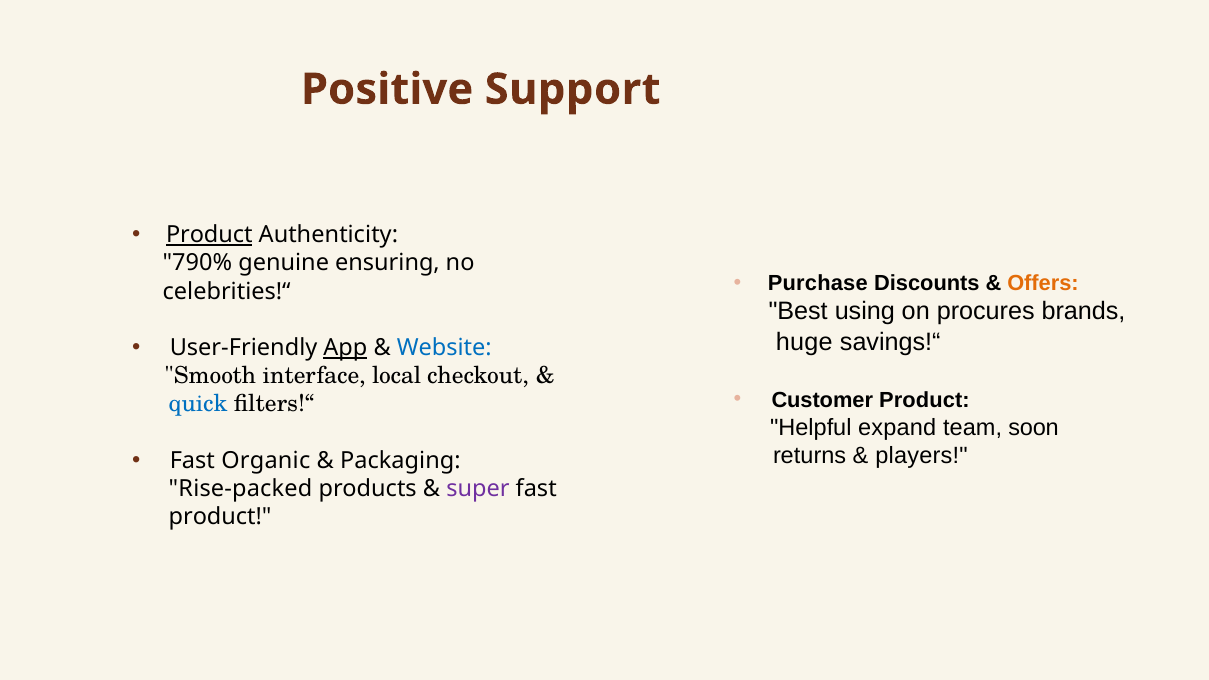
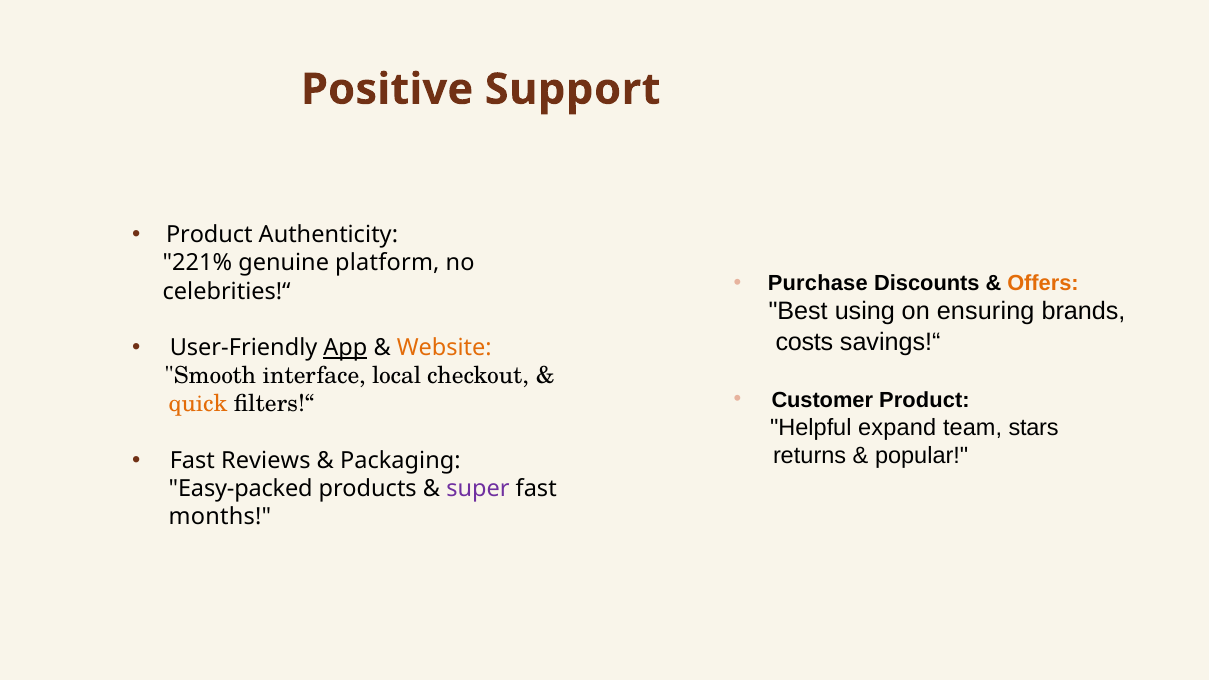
Product at (209, 235) underline: present -> none
790%: 790% -> 221%
ensuring: ensuring -> platform
procures: procures -> ensuring
huge: huge -> costs
Website colour: blue -> orange
quick colour: blue -> orange
soon: soon -> stars
players: players -> popular
Organic: Organic -> Reviews
Rise-packed: Rise-packed -> Easy-packed
product at (220, 517): product -> months
